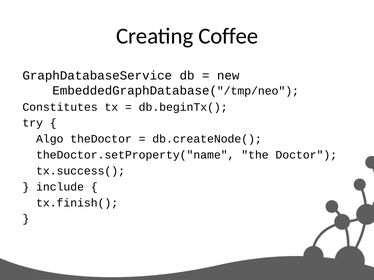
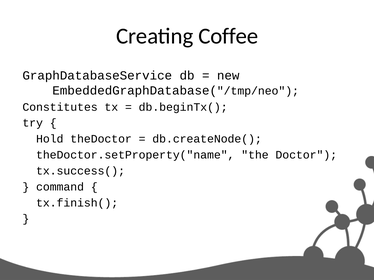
Algo: Algo -> Hold
include: include -> command
